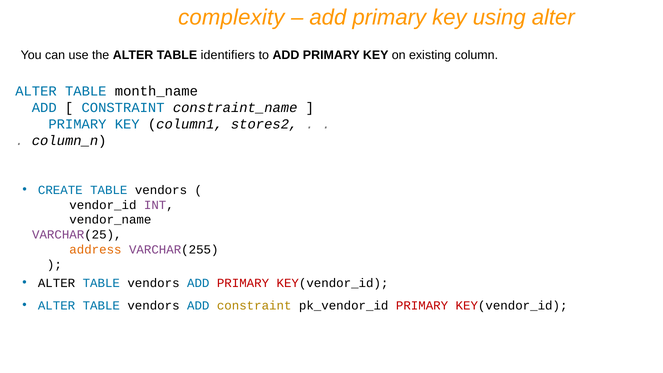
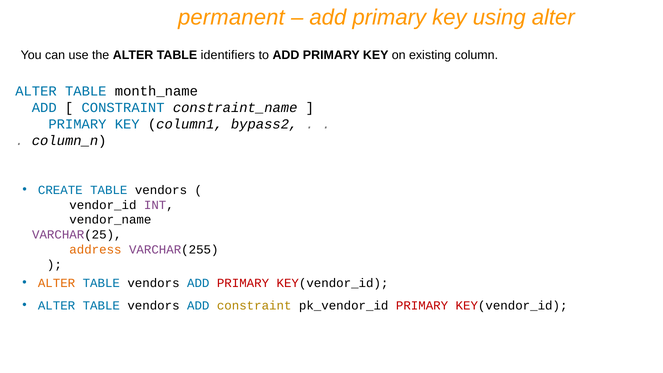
complexity: complexity -> permanent
stores2: stores2 -> bypass2
ALTER at (57, 283) colour: black -> orange
